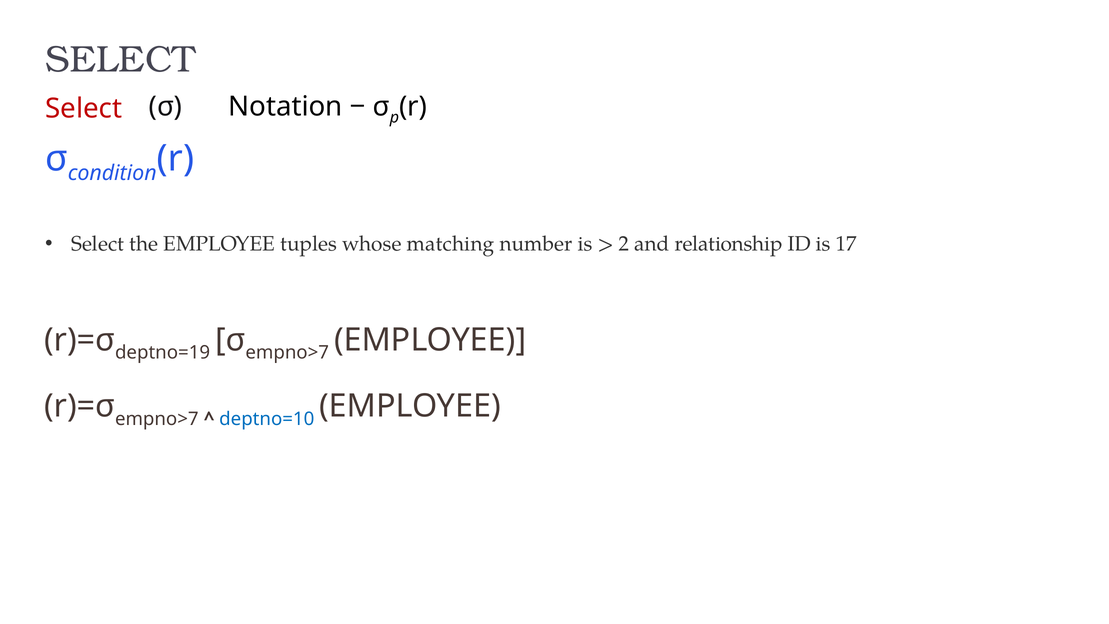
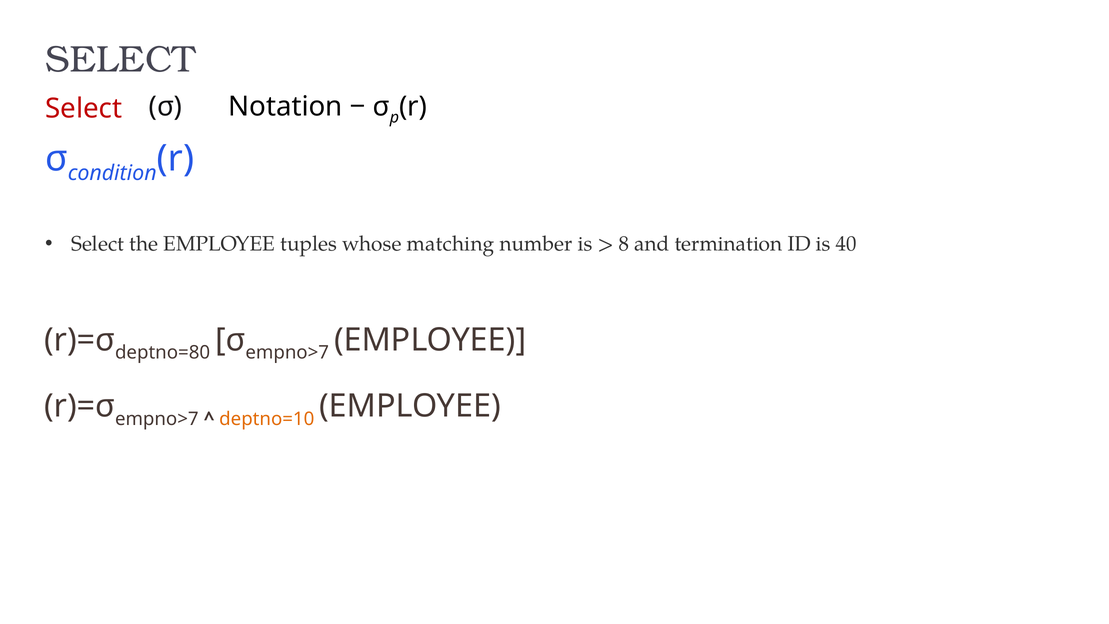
2: 2 -> 8
relationship: relationship -> termination
17: 17 -> 40
deptno=19: deptno=19 -> deptno=80
deptno=10 colour: blue -> orange
